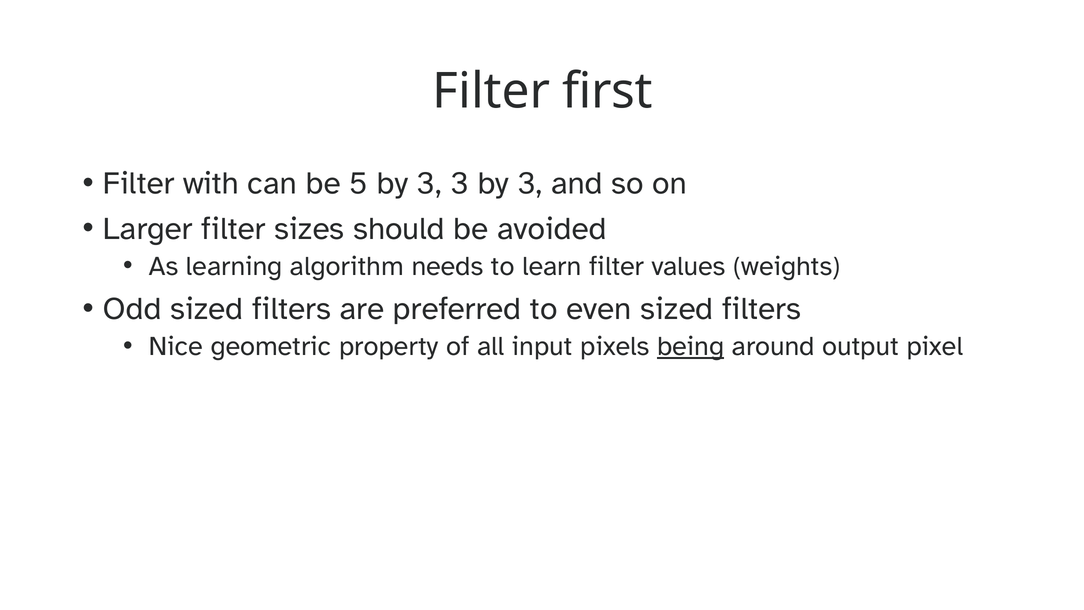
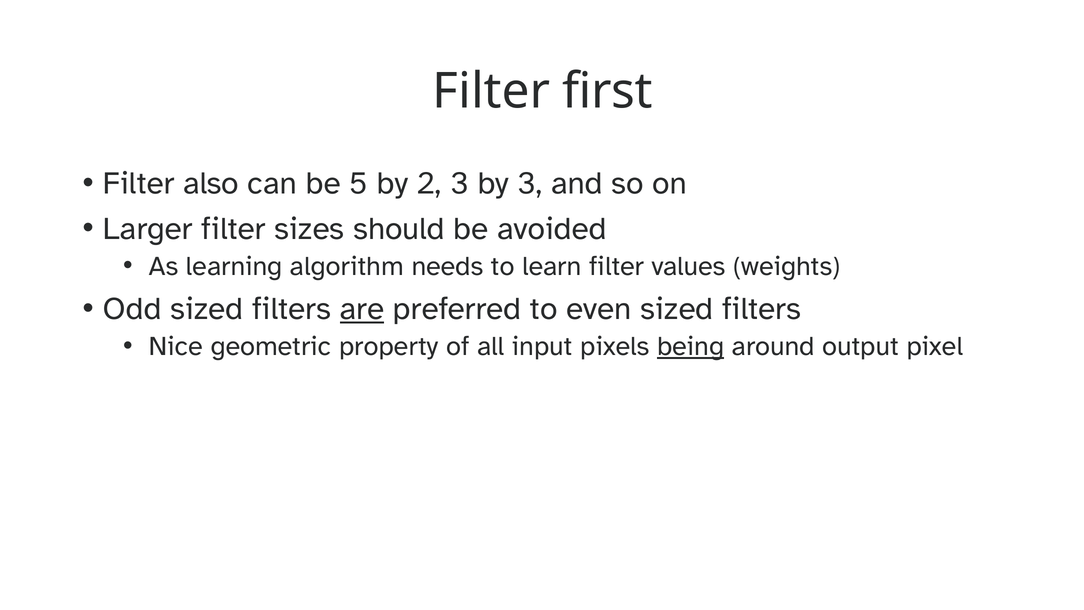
with: with -> also
5 by 3: 3 -> 2
are underline: none -> present
